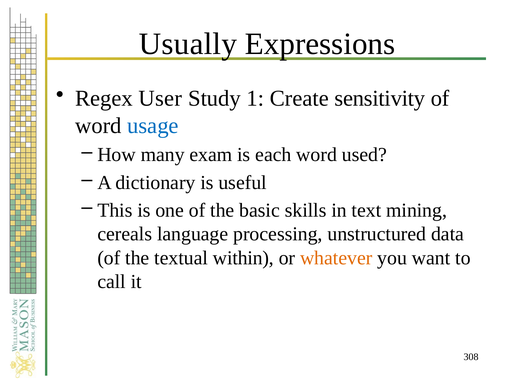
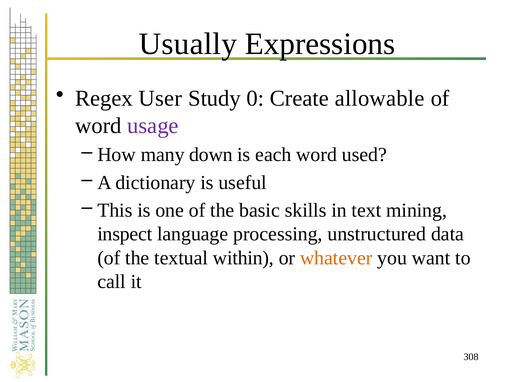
1: 1 -> 0
sensitivity: sensitivity -> allowable
usage colour: blue -> purple
exam: exam -> down
cereals: cereals -> inspect
